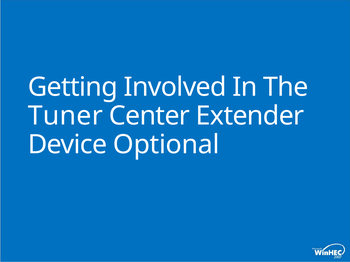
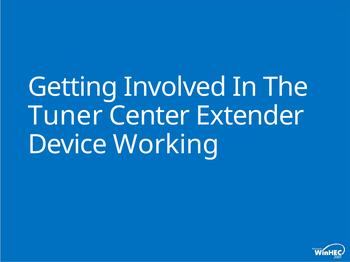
Optional: Optional -> Working
